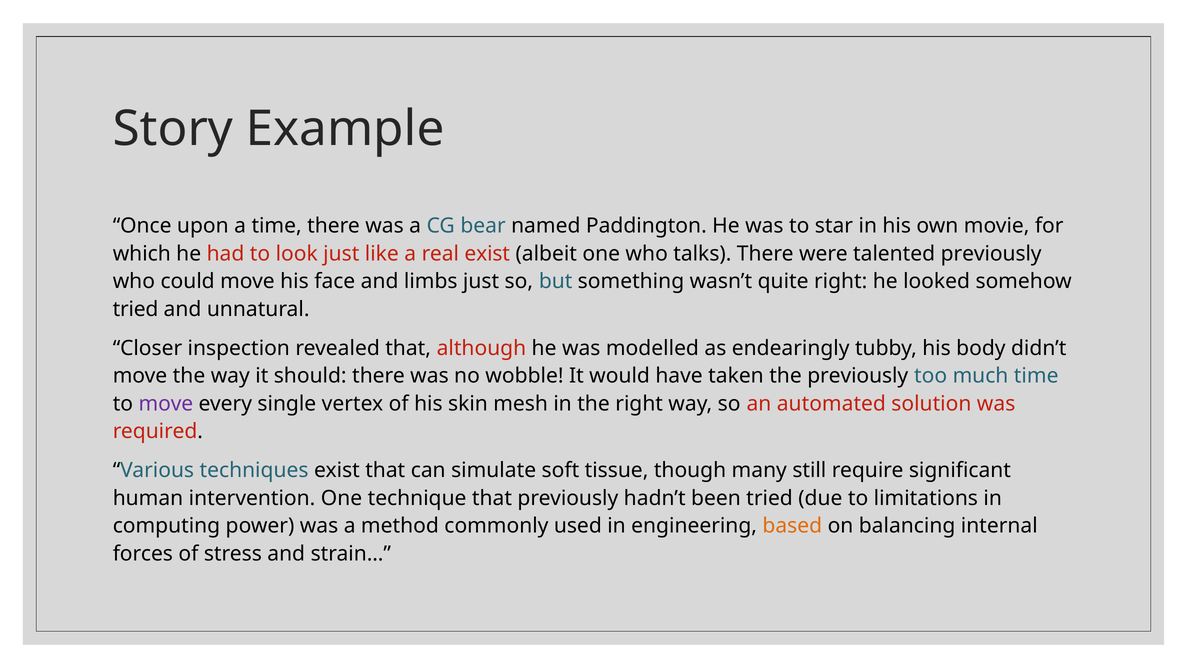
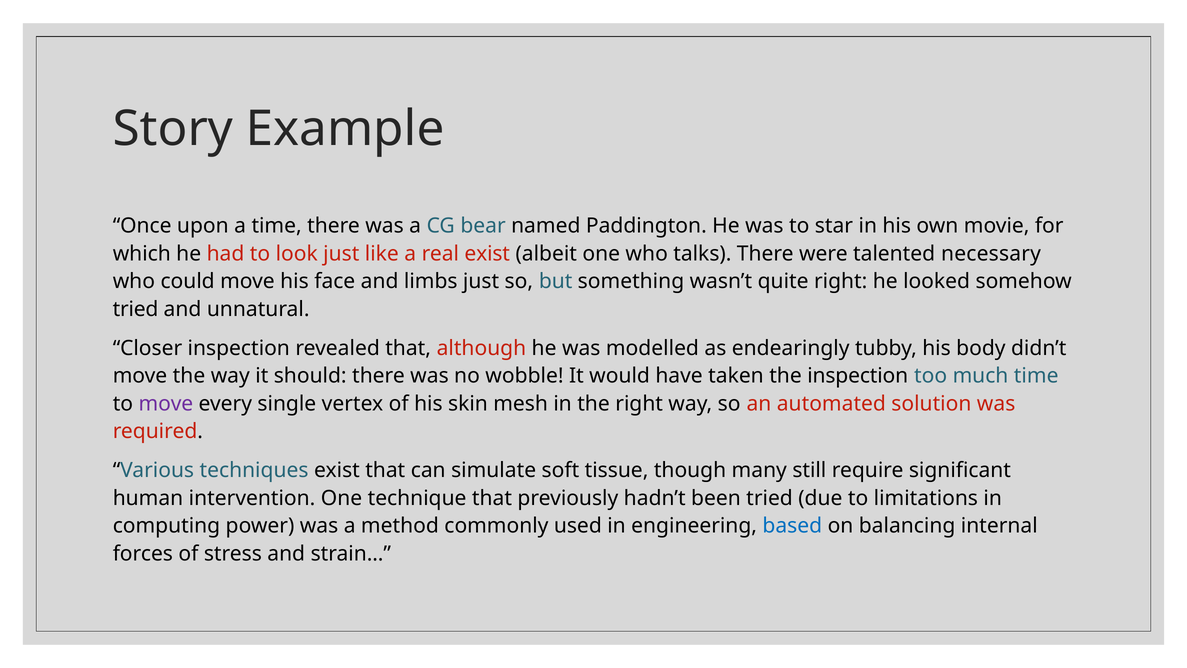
talented previously: previously -> necessary
the previously: previously -> inspection
based colour: orange -> blue
